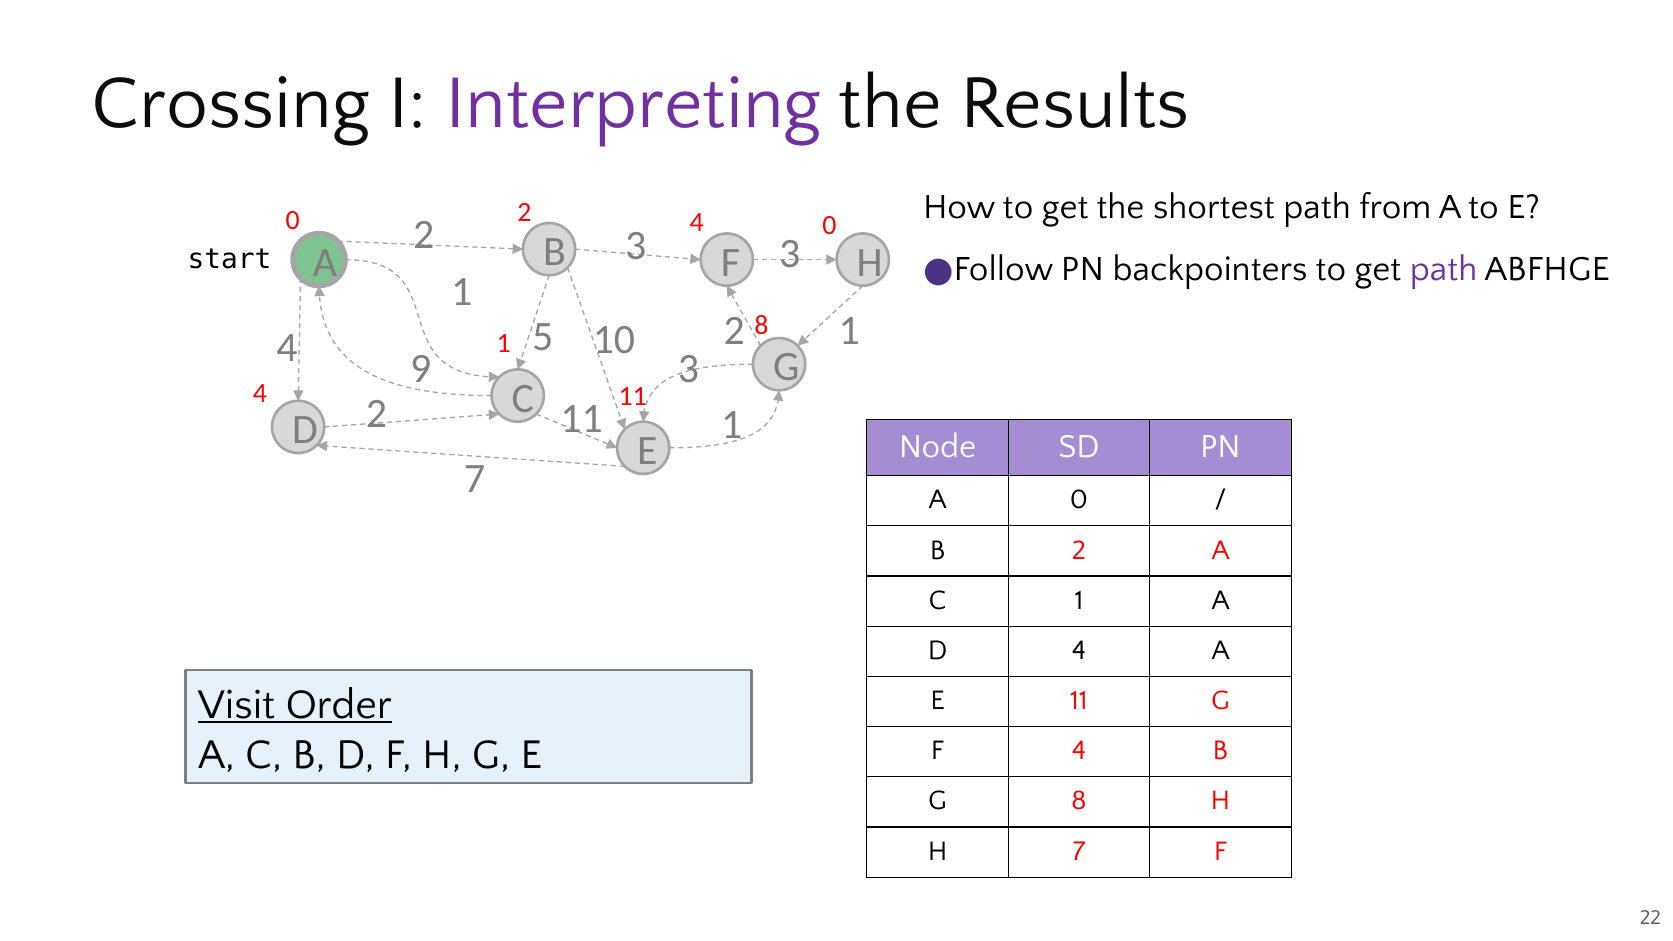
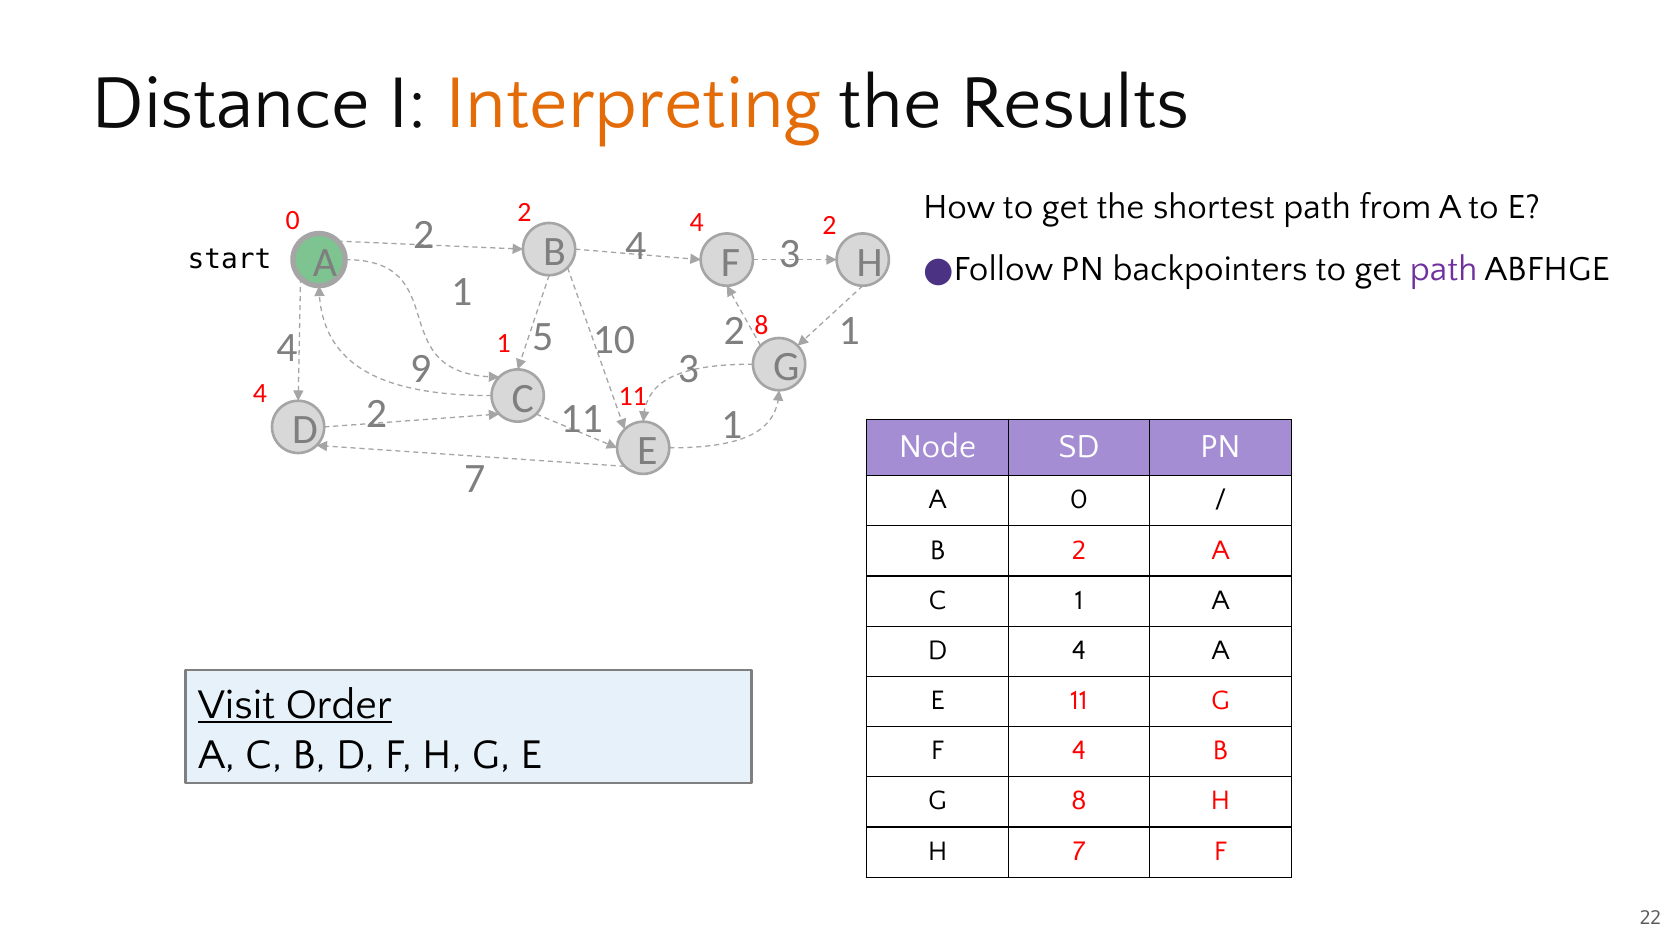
Crossing: Crossing -> Distance
Interpreting colour: purple -> orange
4 0: 0 -> 2
3 at (636, 246): 3 -> 4
